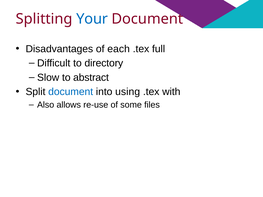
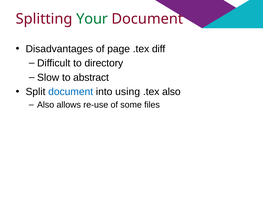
Your colour: blue -> green
each: each -> page
full: full -> diff
.tex with: with -> also
